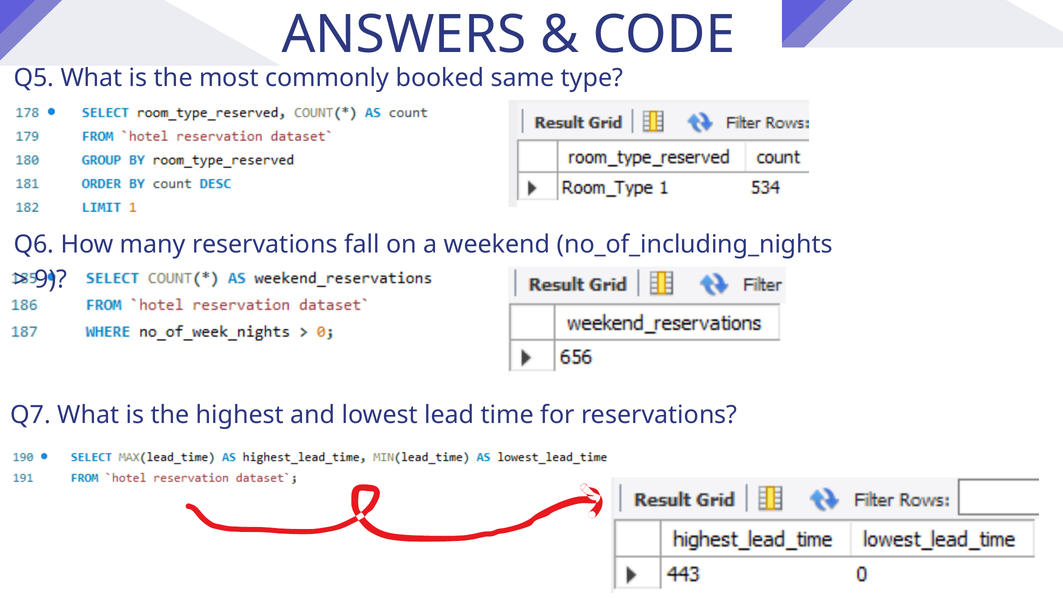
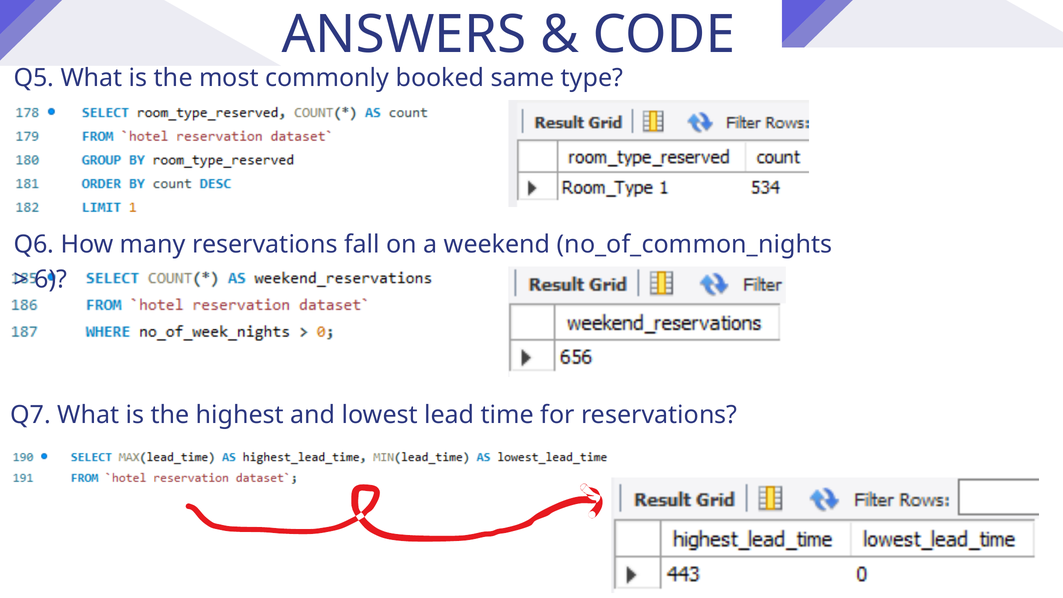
no_of_including_nights: no_of_including_nights -> no_of_common_nights
9: 9 -> 6
